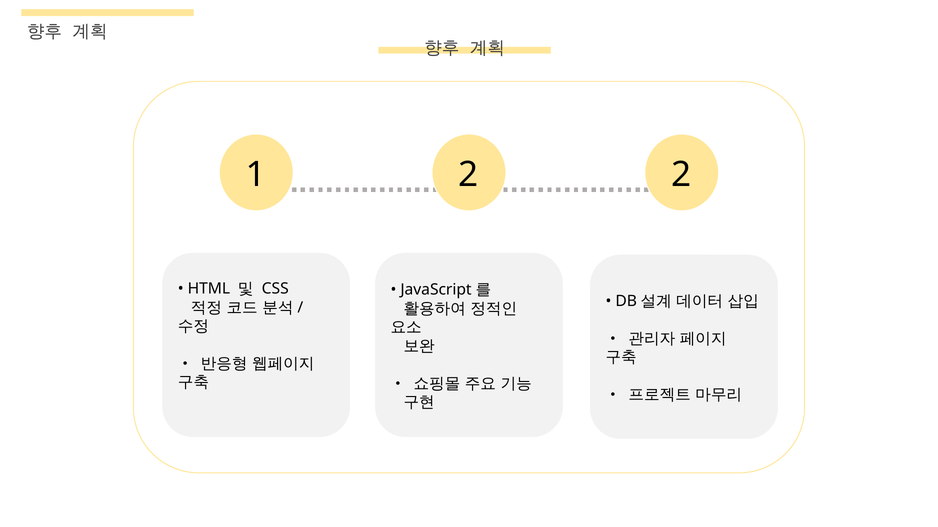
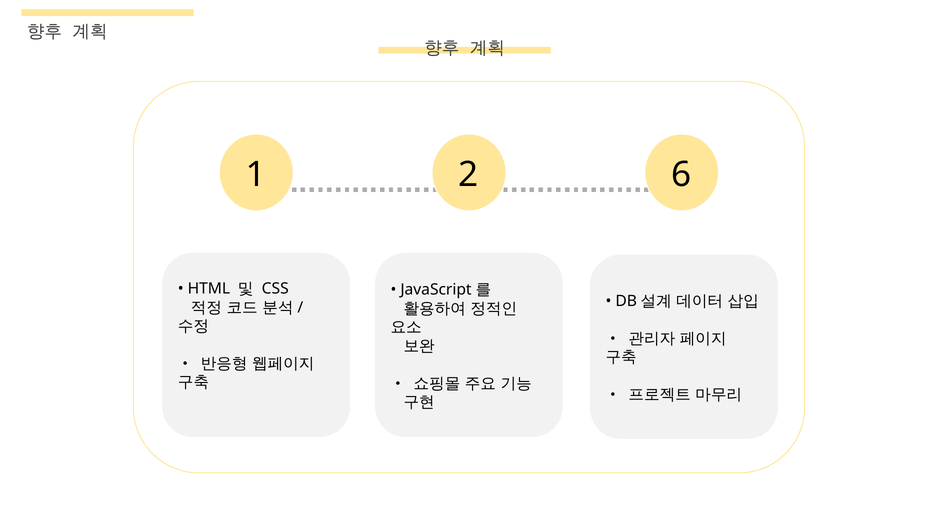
1 2: 2 -> 6
